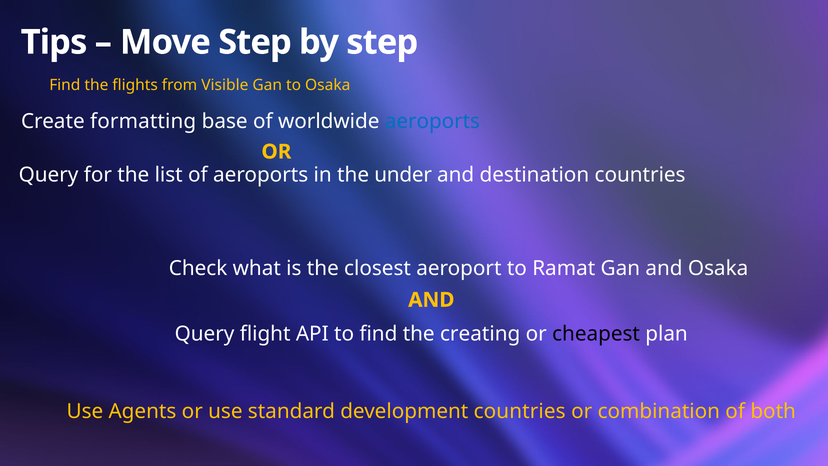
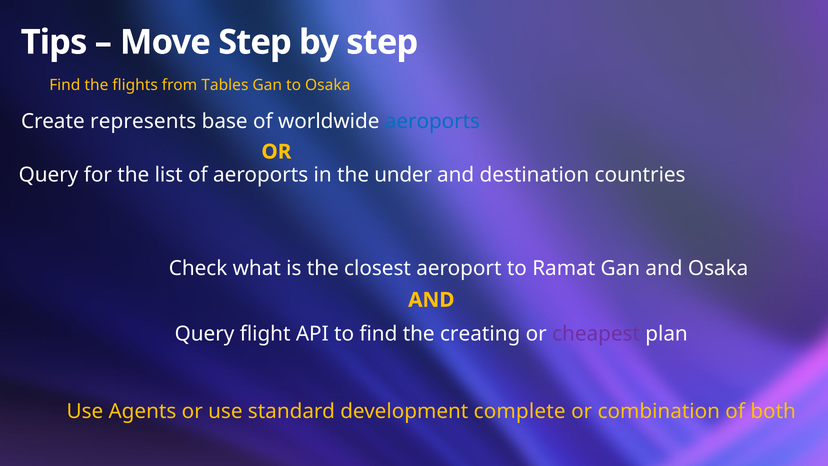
Visible: Visible -> Tables
formatting: formatting -> represents
cheapest colour: black -> purple
development countries: countries -> complete
